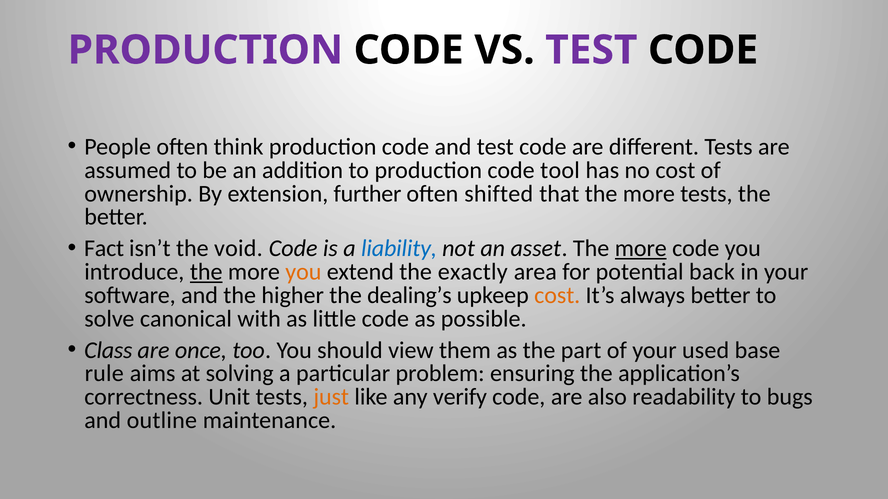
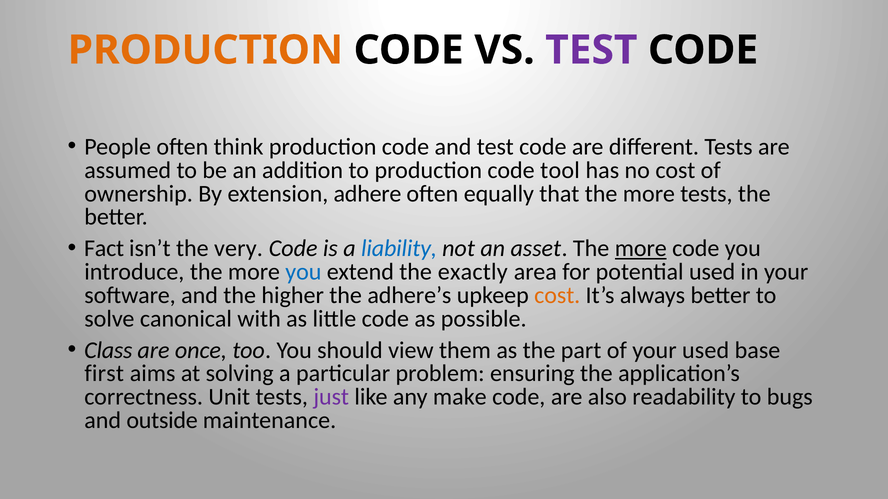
PRODUCTION at (205, 50) colour: purple -> orange
further: further -> adhere
shifted: shifted -> equally
void: void -> very
the at (206, 272) underline: present -> none
you at (303, 272) colour: orange -> blue
potential back: back -> used
dealing’s: dealing’s -> adhere’s
rule: rule -> first
just colour: orange -> purple
verify: verify -> make
outline: outline -> outside
